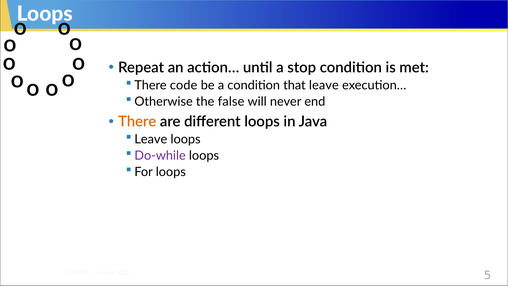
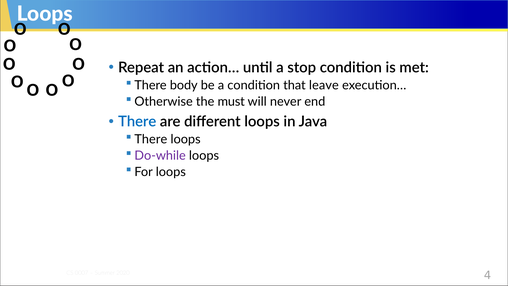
code: code -> body
false: false -> must
There at (137, 122) colour: orange -> blue
Leave at (151, 139): Leave -> There
5: 5 -> 4
